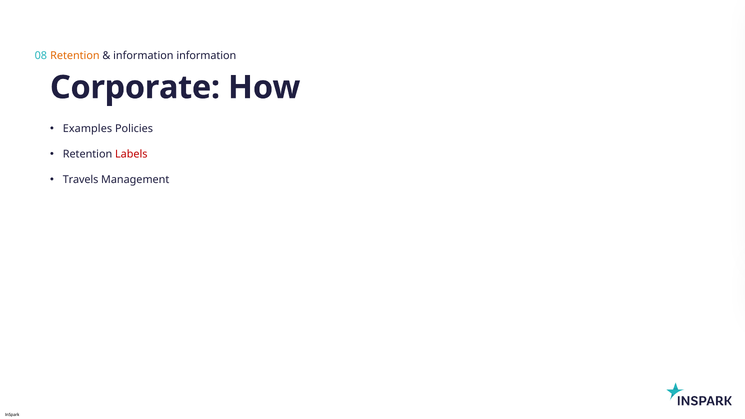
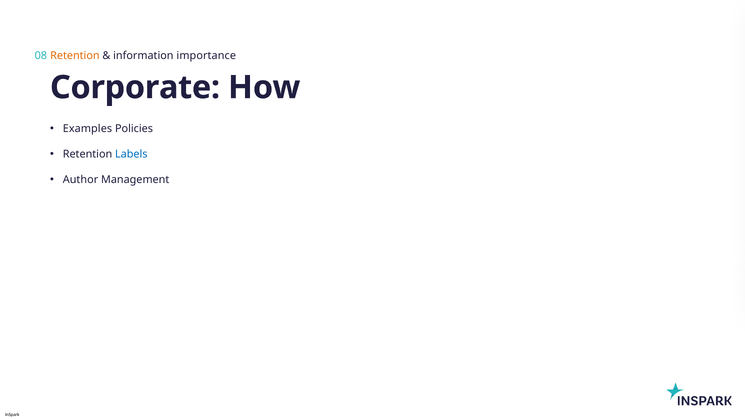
information information: information -> importance
Labels colour: red -> blue
Travels: Travels -> Author
